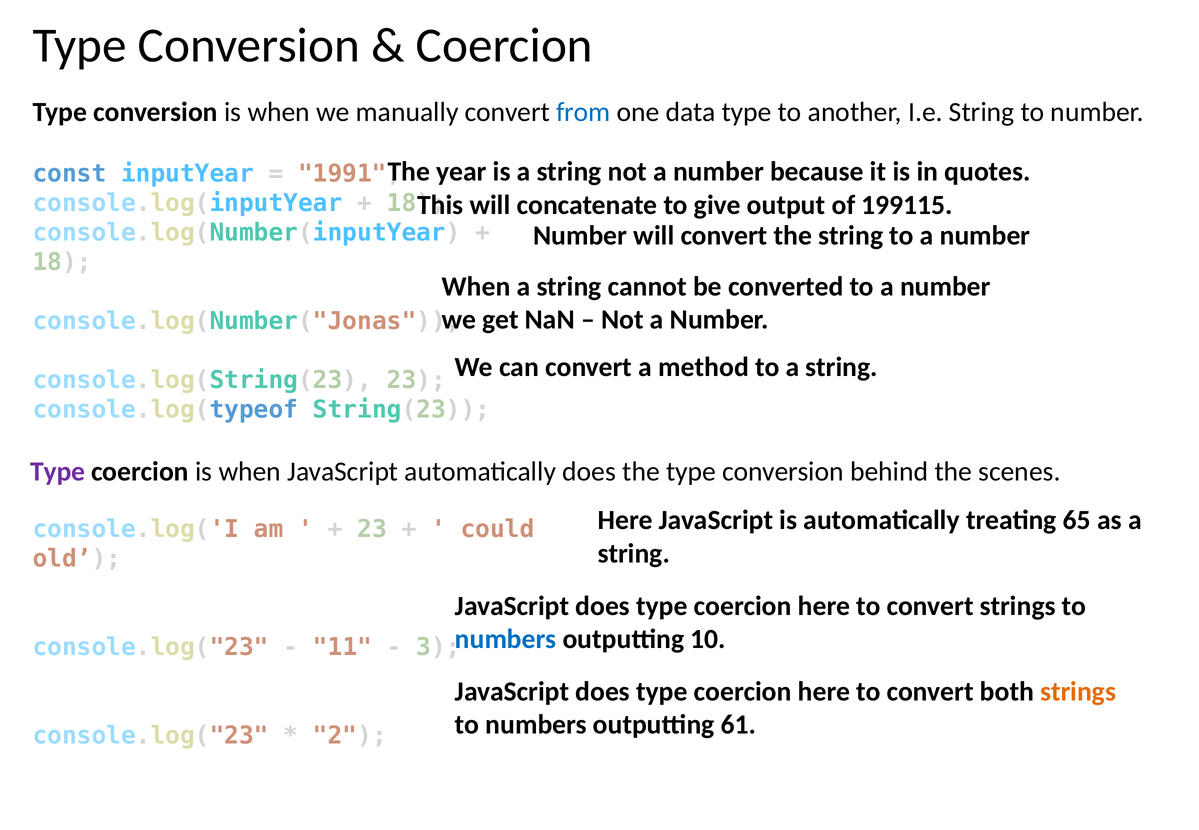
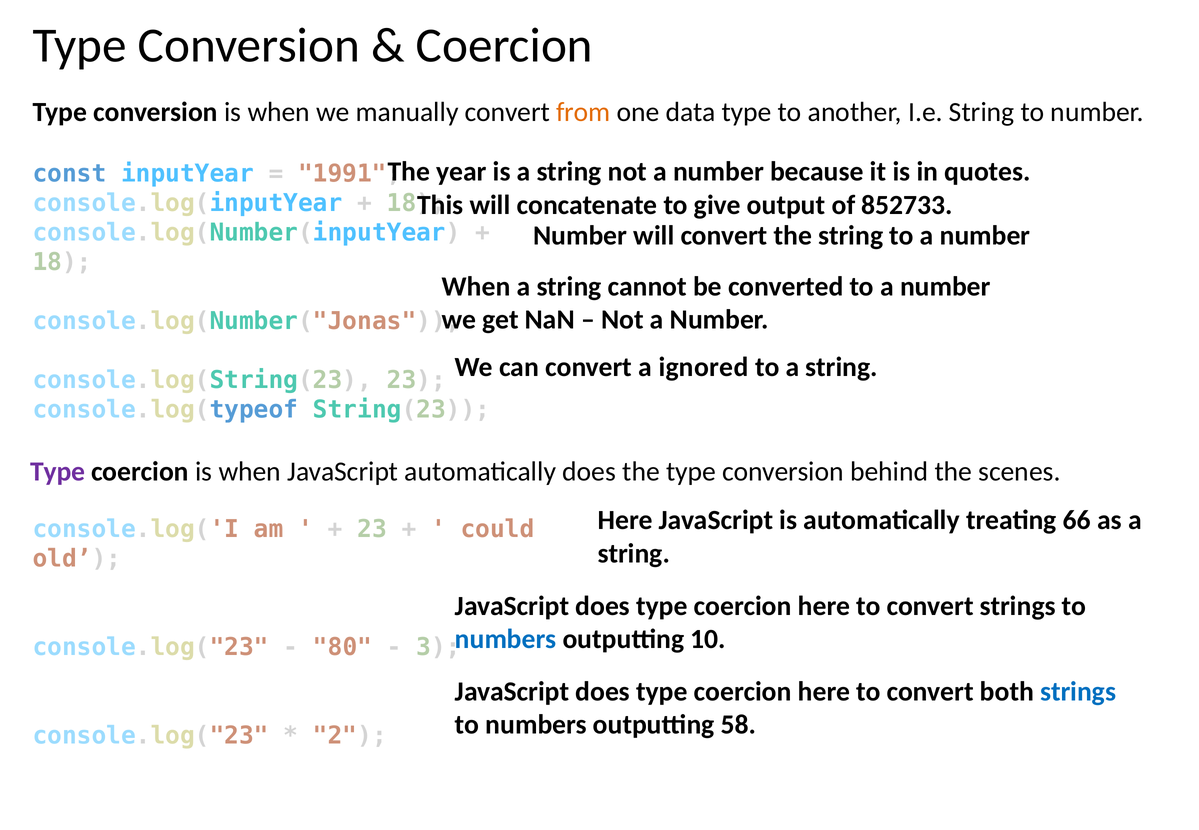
from colour: blue -> orange
199115: 199115 -> 852733
method: method -> ignored
65: 65 -> 66
11: 11 -> 80
strings at (1078, 692) colour: orange -> blue
61: 61 -> 58
